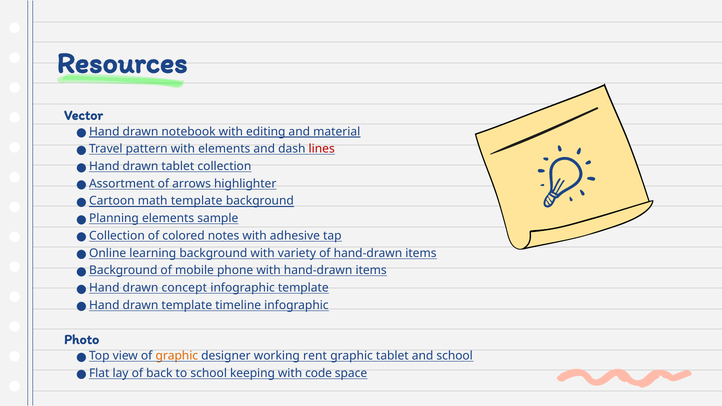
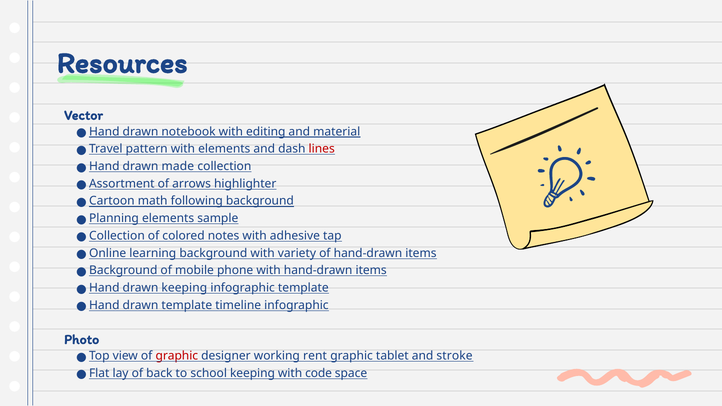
drawn tablet: tablet -> made
math template: template -> following
drawn concept: concept -> keeping
graphic at (177, 356) colour: orange -> red
and school: school -> stroke
